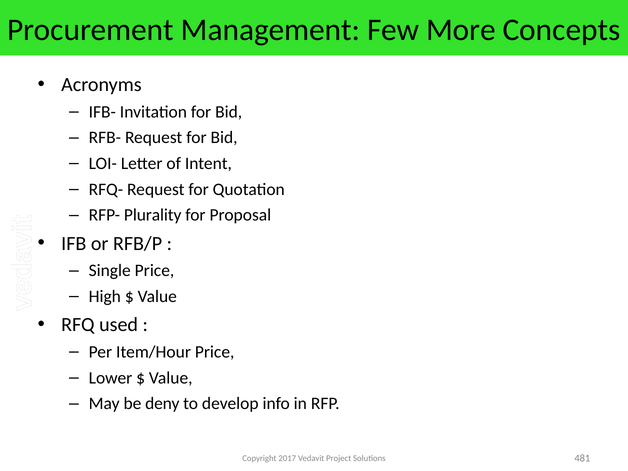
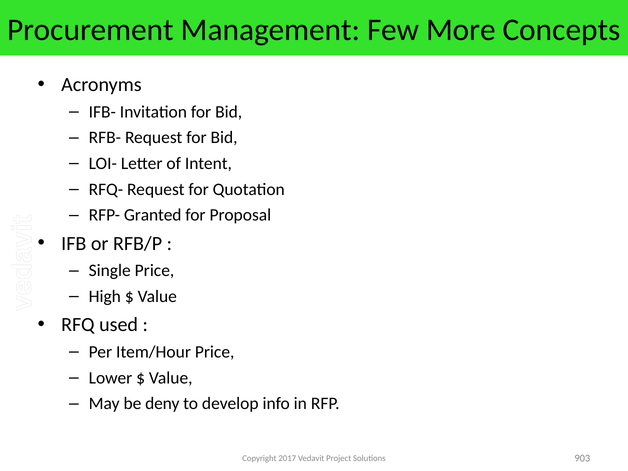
Plurality: Plurality -> Granted
481: 481 -> 903
